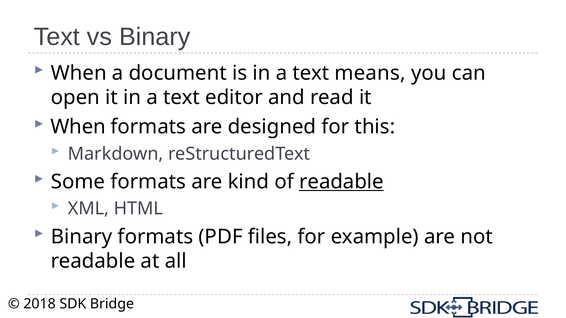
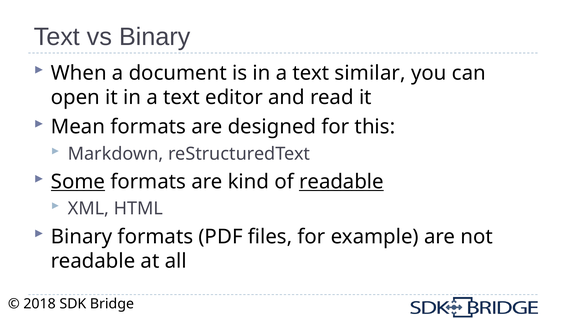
means: means -> similar
When at (78, 127): When -> Mean
Some underline: none -> present
